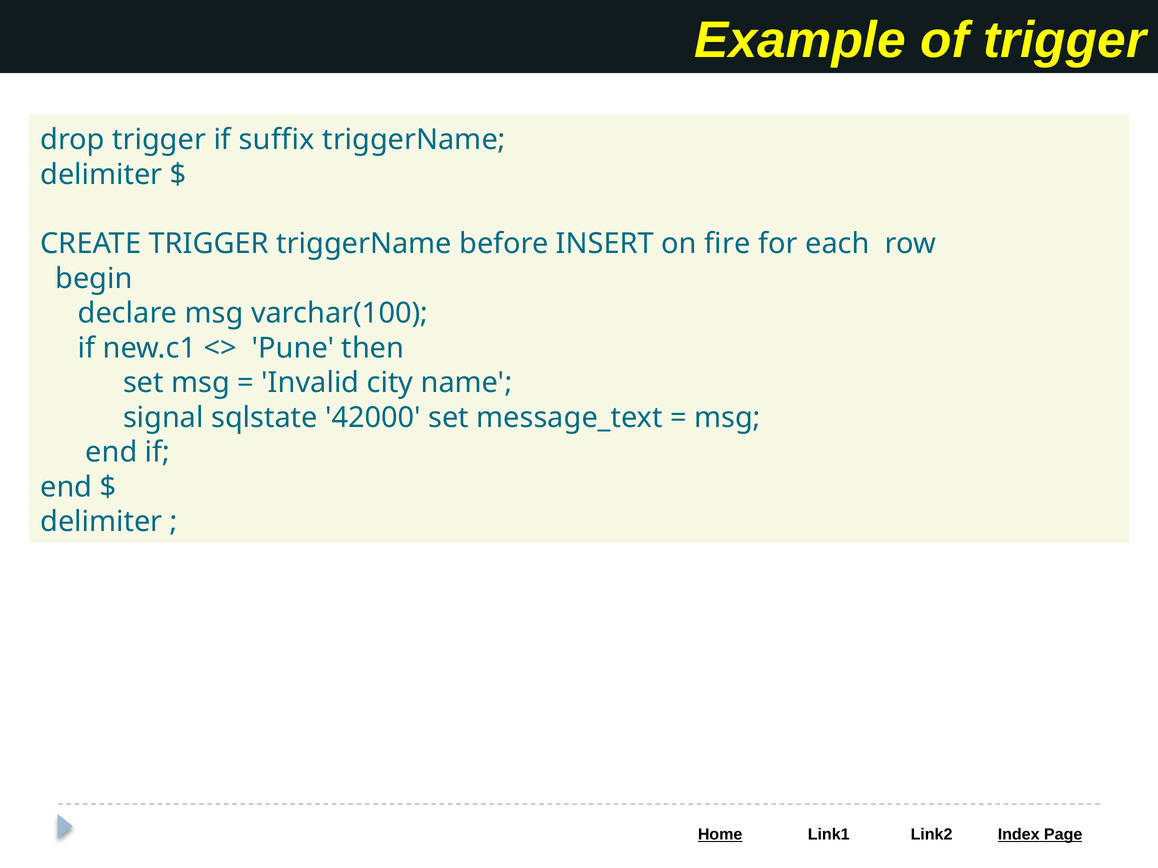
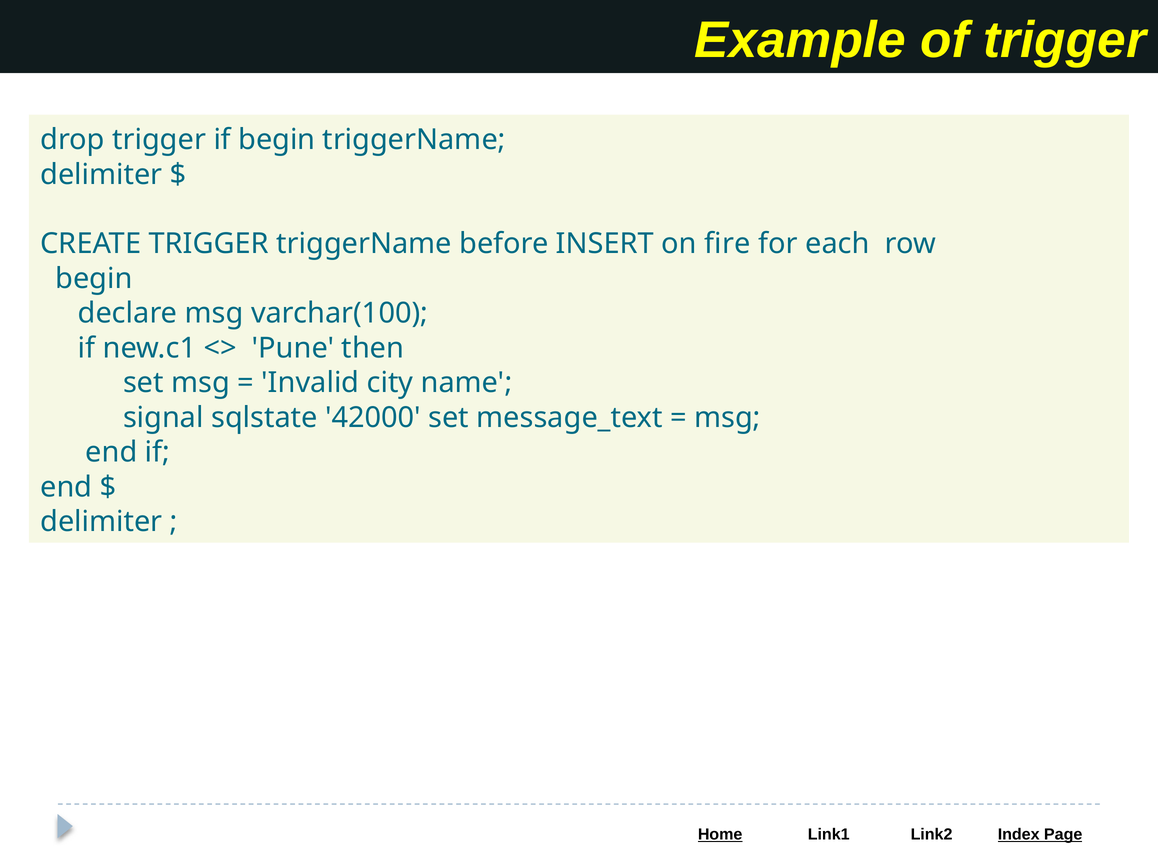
if suffix: suffix -> begin
